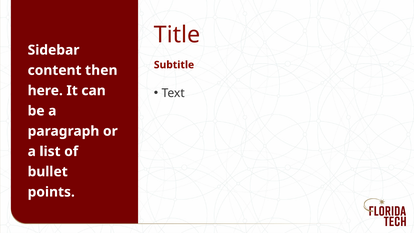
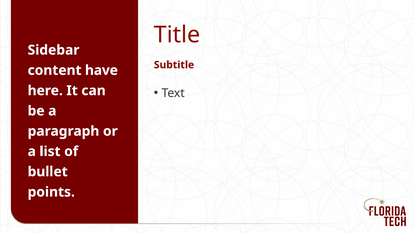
then: then -> have
